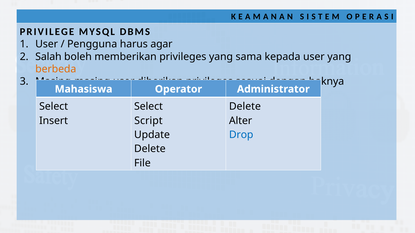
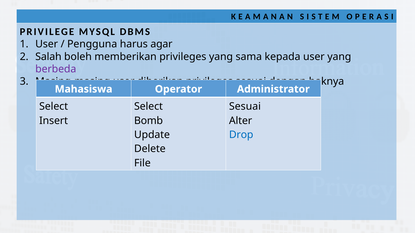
berbeda colour: orange -> purple
Delete at (245, 107): Delete -> Sesuai
Script: Script -> Bomb
